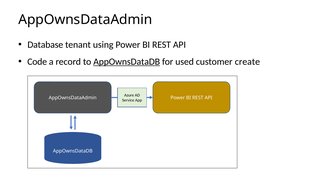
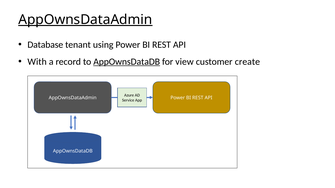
AppOwnsDataAdmin at (85, 20) underline: none -> present
Code: Code -> With
used: used -> view
